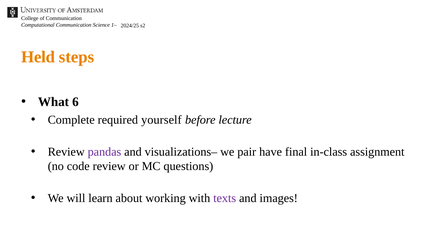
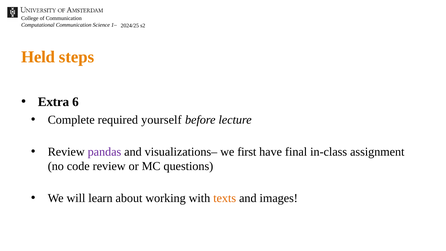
What: What -> Extra
pair: pair -> first
texts colour: purple -> orange
